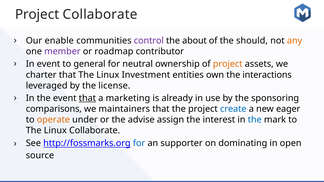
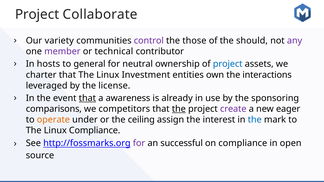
enable: enable -> variety
about: about -> those
any colour: orange -> purple
roadmap: roadmap -> technical
In event: event -> hosts
project at (228, 64) colour: orange -> blue
marketing: marketing -> awareness
maintainers: maintainers -> competitors
the at (179, 109) underline: none -> present
create colour: blue -> purple
advise: advise -> ceiling
Linux Collaborate: Collaborate -> Compliance
for at (139, 143) colour: blue -> purple
supporter: supporter -> successful
on dominating: dominating -> compliance
